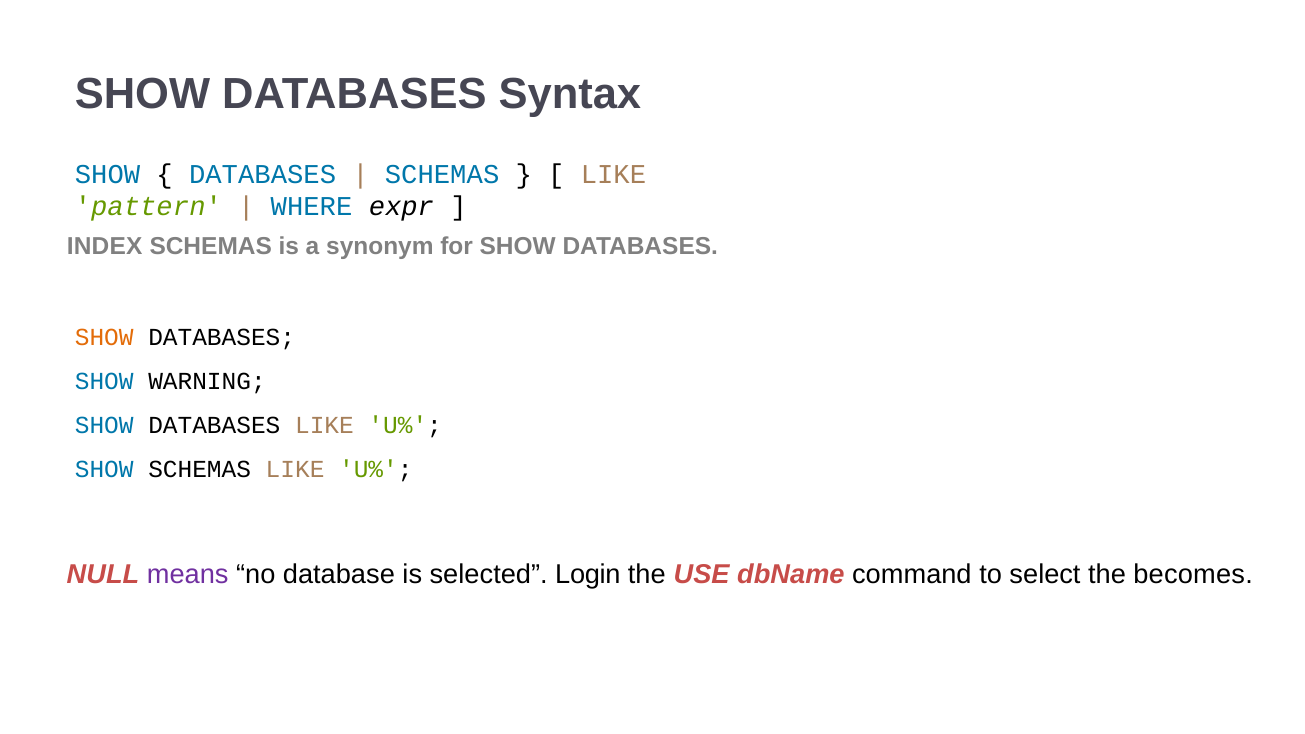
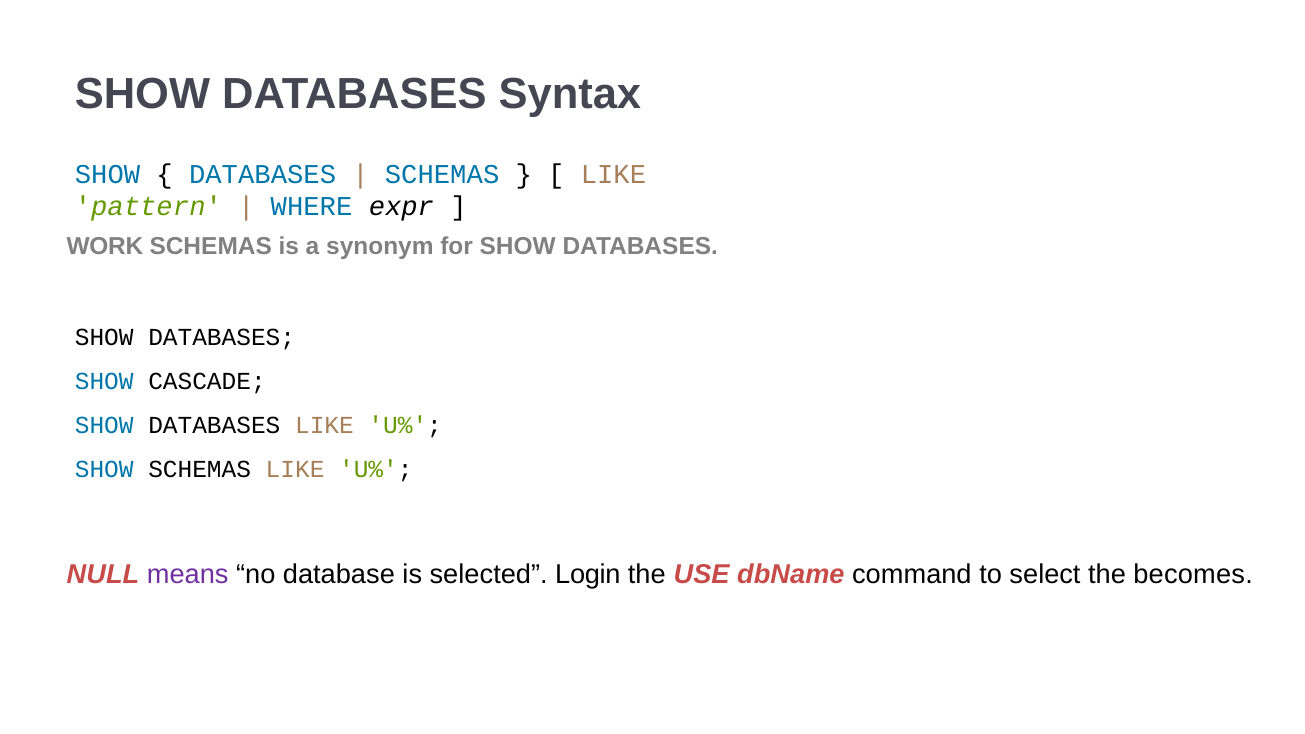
INDEX: INDEX -> WORK
SHOW at (104, 338) colour: orange -> black
WARNING: WARNING -> CASCADE
